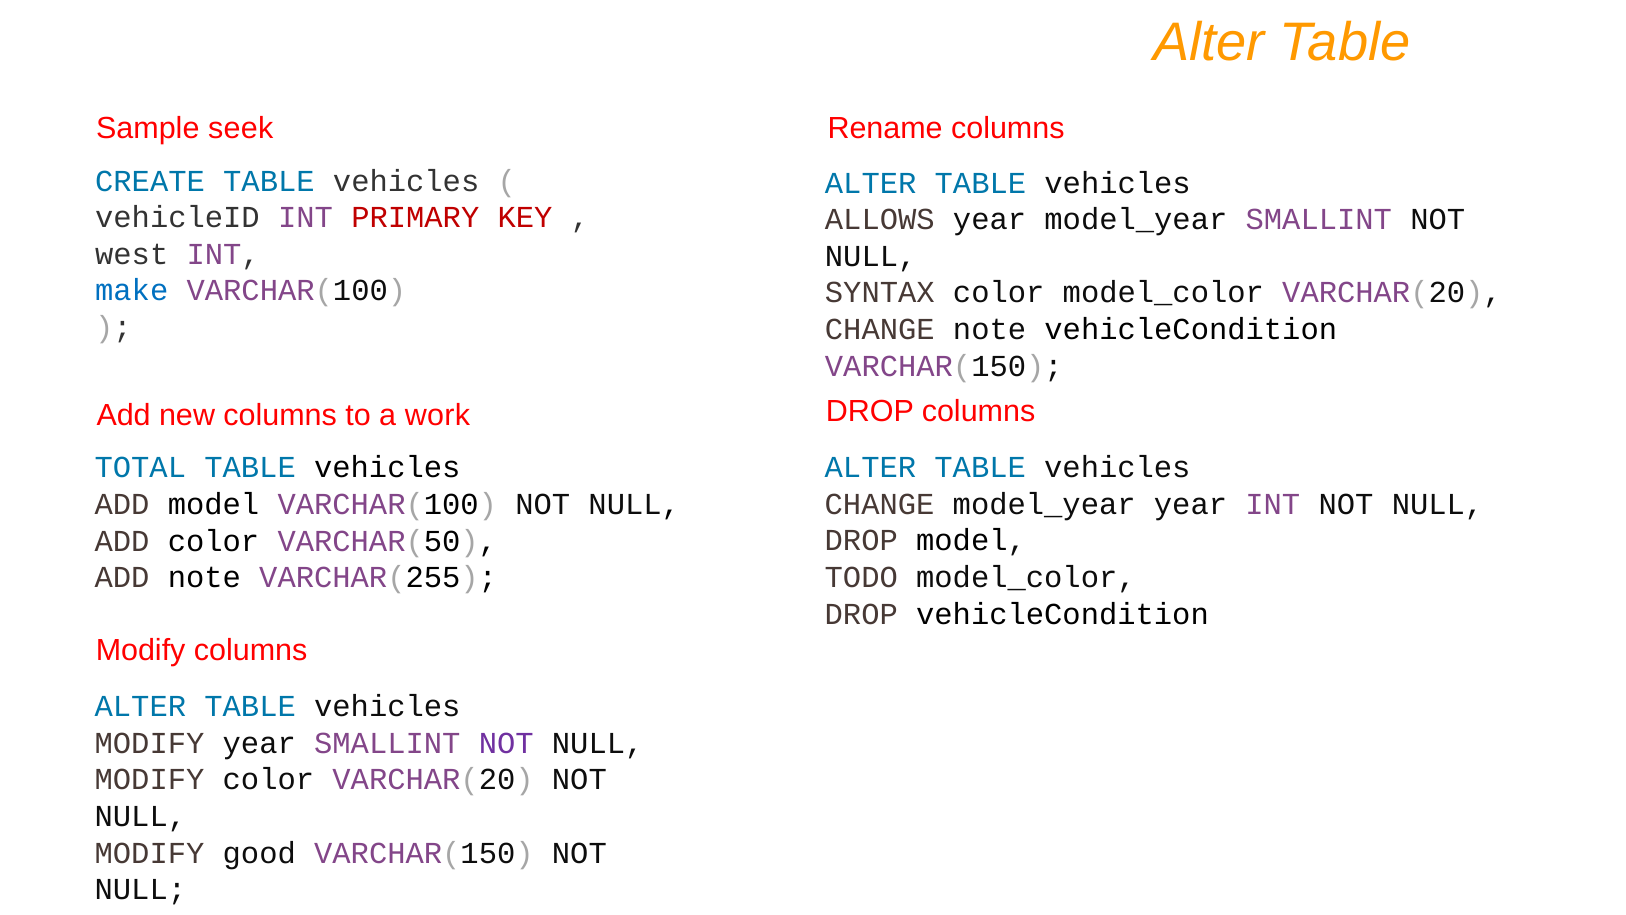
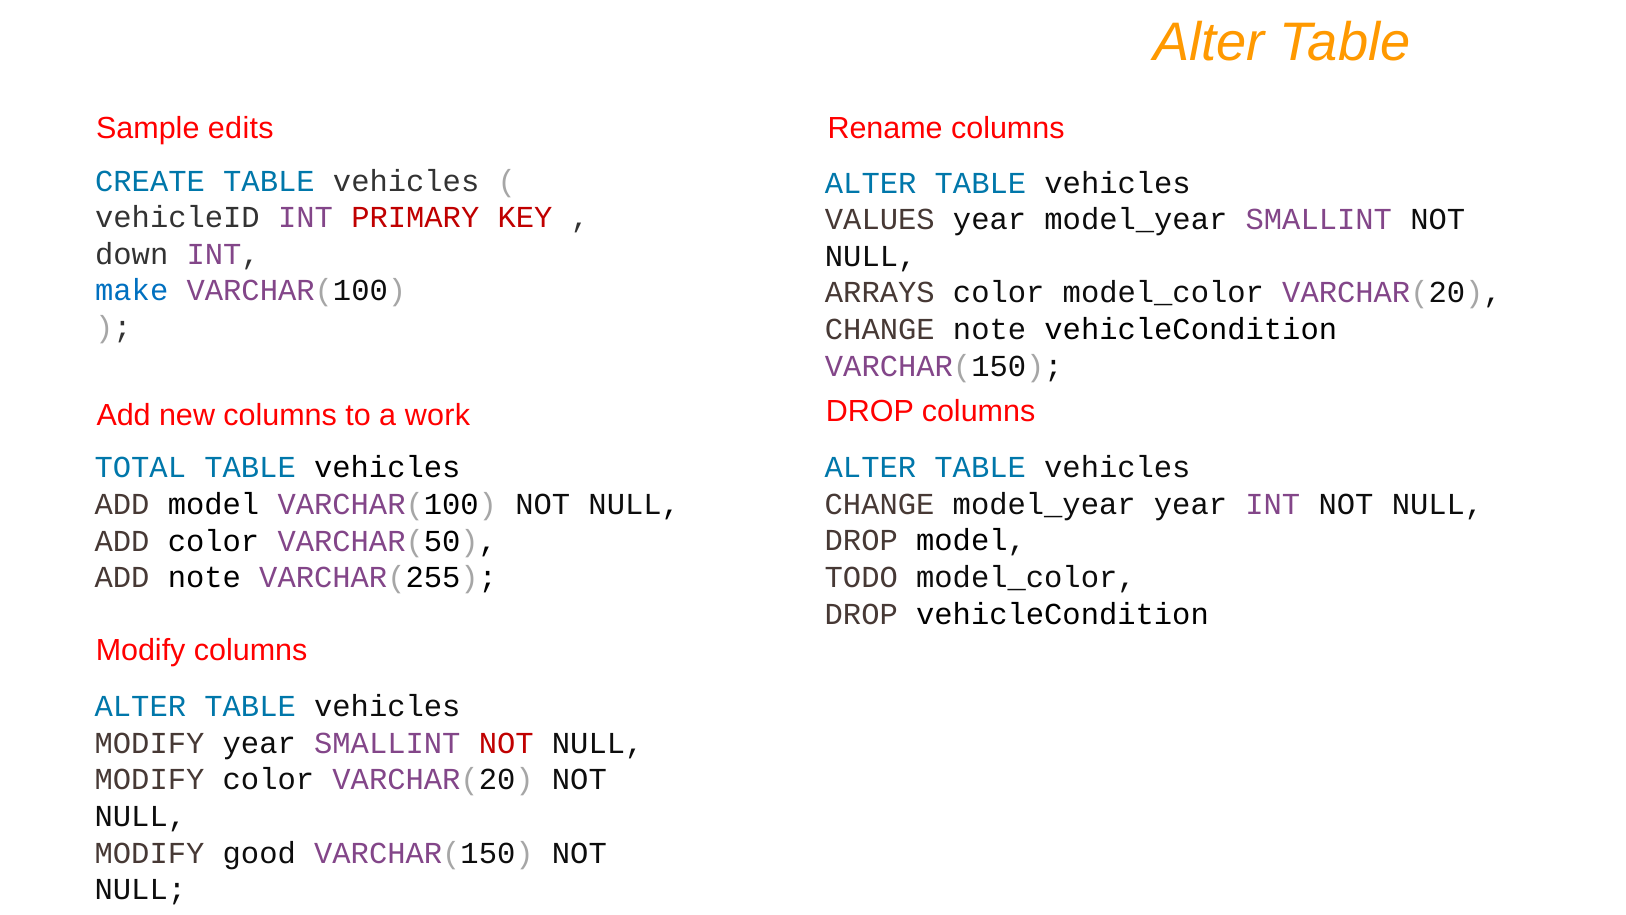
seek: seek -> edits
ALLOWS: ALLOWS -> VALUES
west: west -> down
SYNTAX: SYNTAX -> ARRAYS
NOT at (506, 743) colour: purple -> red
